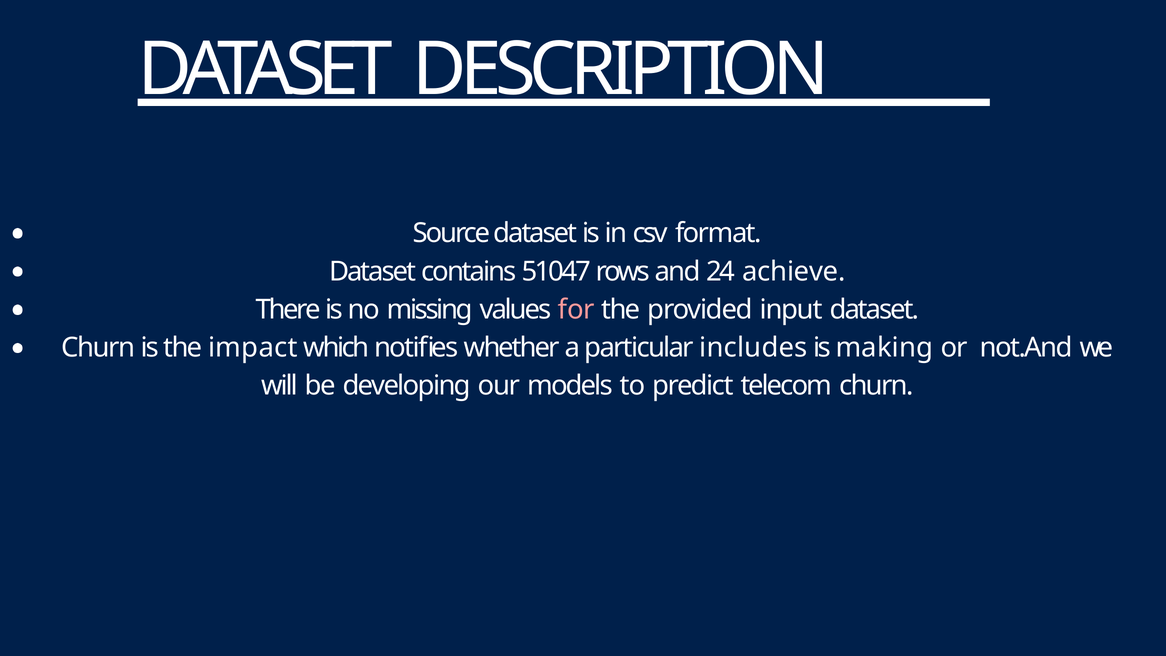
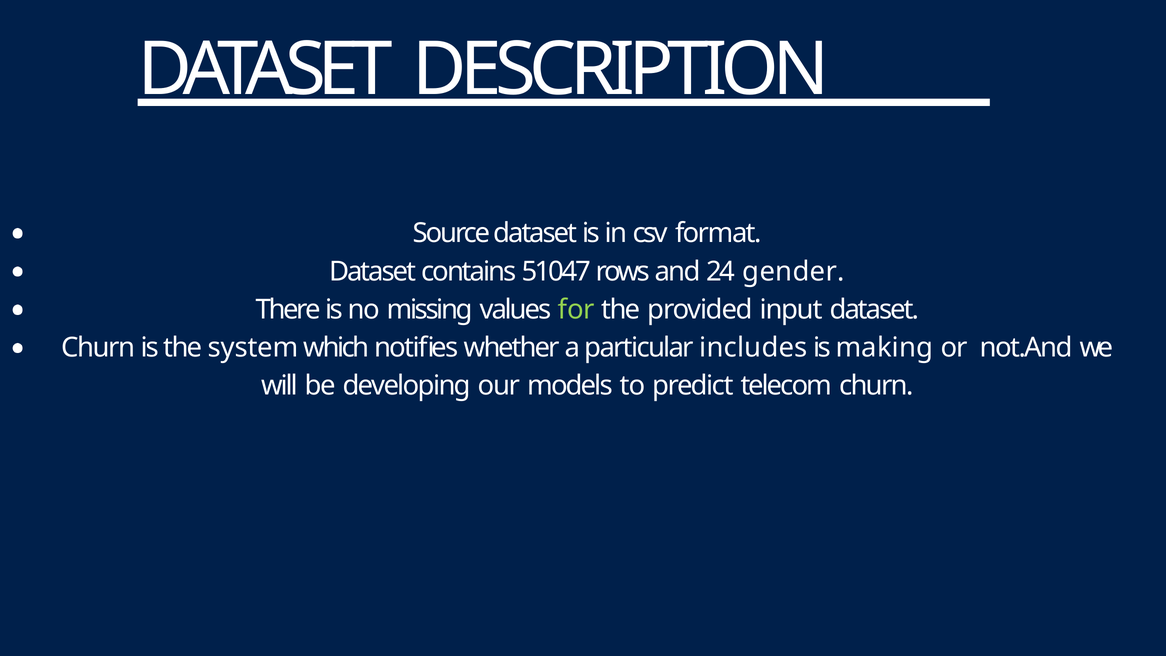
achieve: achieve -> gender
for colour: pink -> light green
impact: impact -> system
